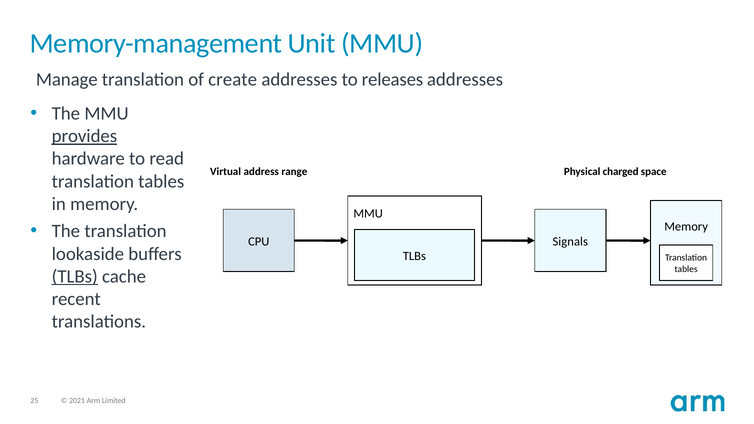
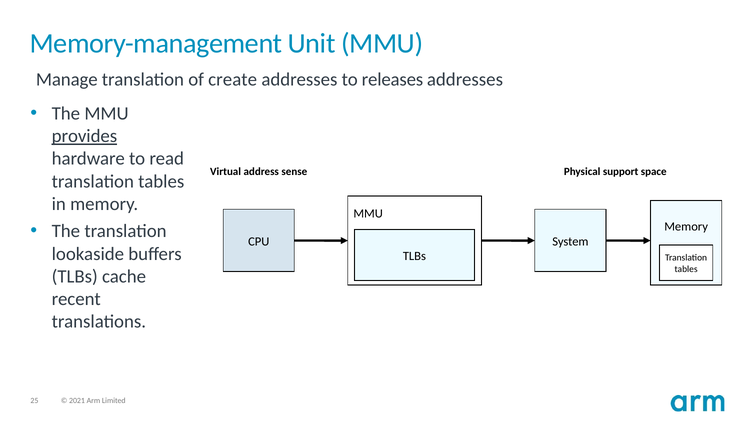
range: range -> sense
charged: charged -> support
Signals: Signals -> System
TLBs at (75, 277) underline: present -> none
